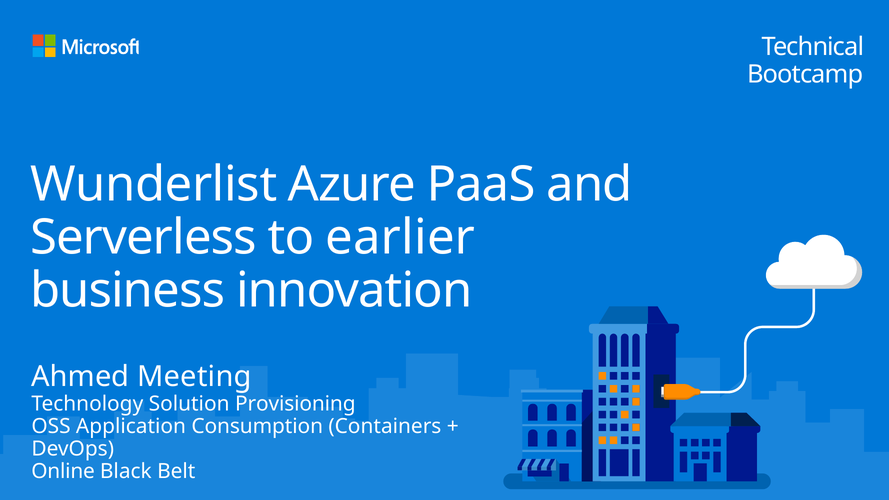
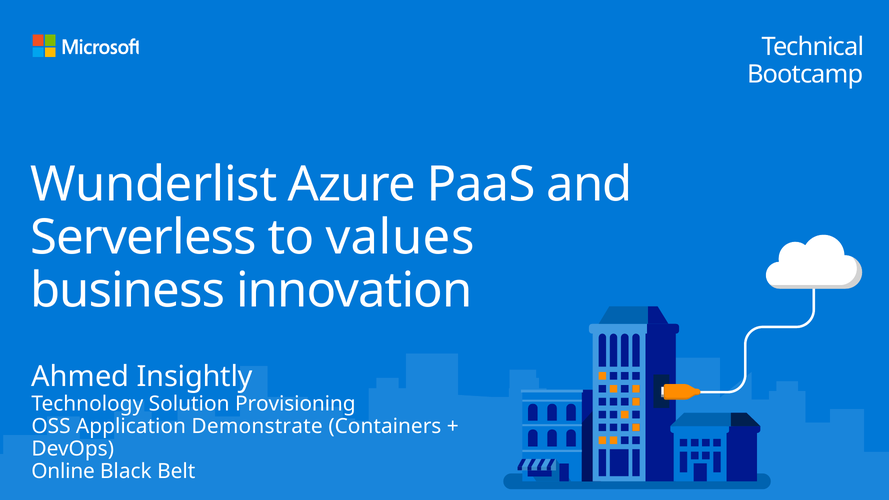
earlier: earlier -> values
Meeting: Meeting -> Insightly
Consumption: Consumption -> Demonstrate
